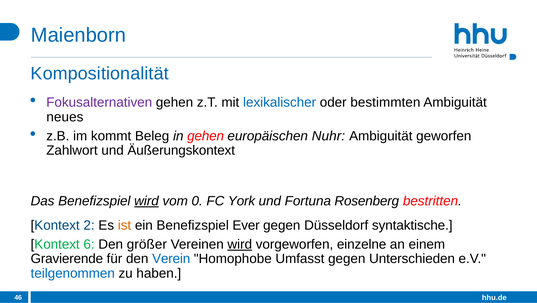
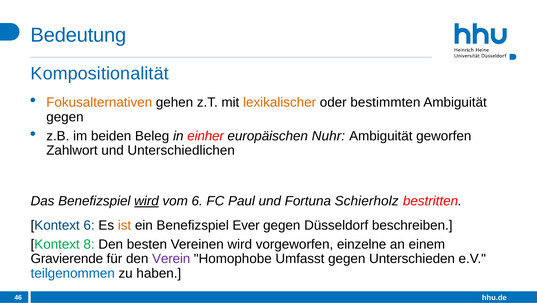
Maienborn: Maienborn -> Bedeutung
Fokusalternativen colour: purple -> orange
lexikalischer colour: blue -> orange
neues at (65, 117): neues -> gegen
kommt: kommt -> beiden
in gehen: gehen -> einher
Äußerungskontext: Äußerungskontext -> Unterschiedlichen
vom 0: 0 -> 6
York: York -> Paul
Rosenberg: Rosenberg -> Schierholz
Kontext 2: 2 -> 6
syntaktische: syntaktische -> beschreiben
6: 6 -> 8
größer: größer -> besten
wird at (240, 244) underline: present -> none
Verein colour: blue -> purple
